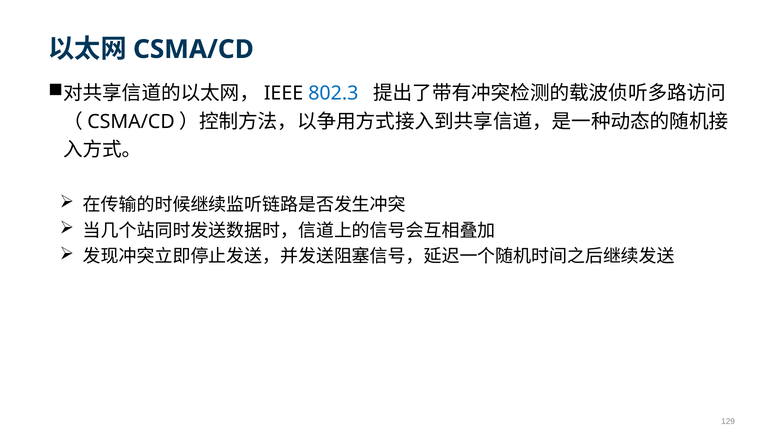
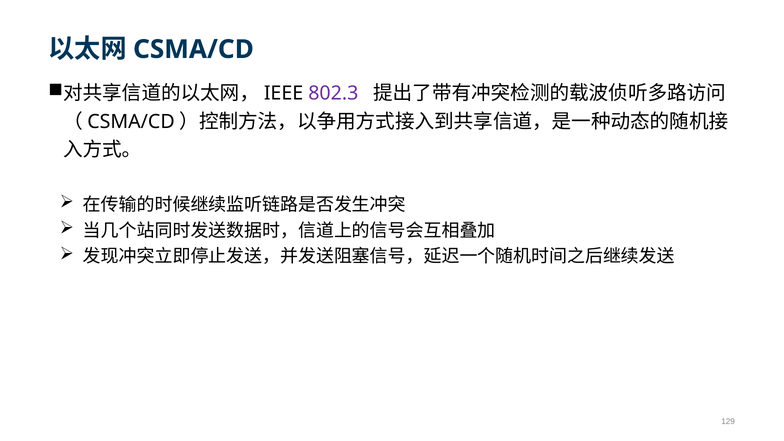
802.3 colour: blue -> purple
